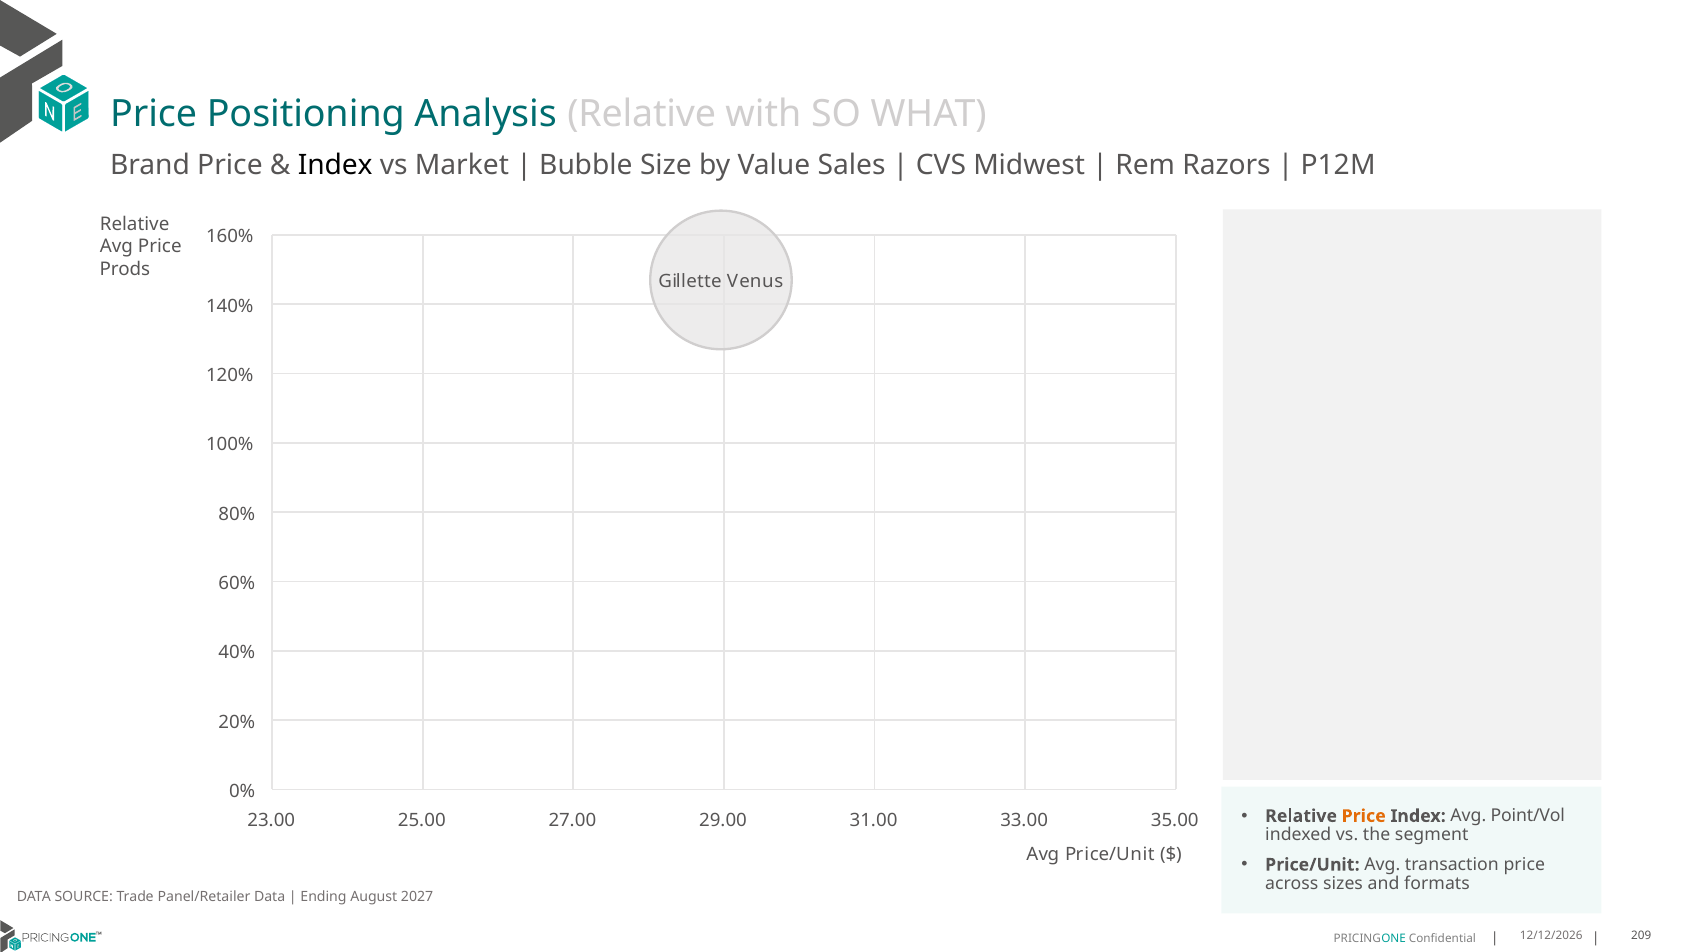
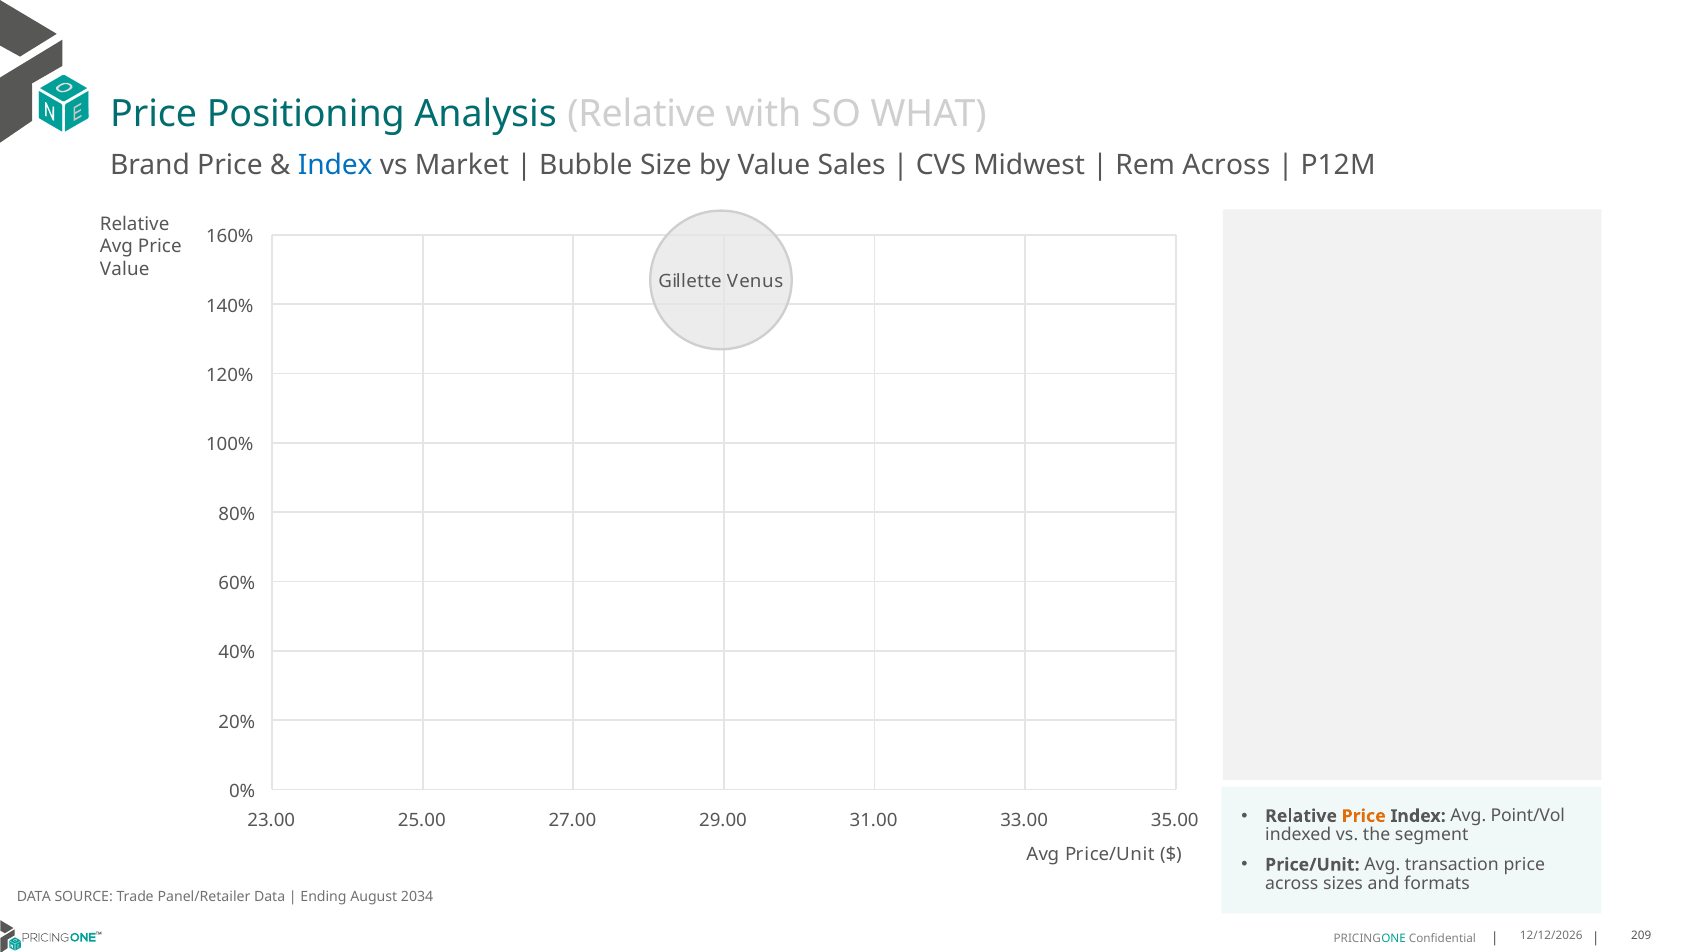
Index at (335, 165) colour: black -> blue
Rem Razors: Razors -> Across
Prods at (125, 269): Prods -> Value
2027: 2027 -> 2034
